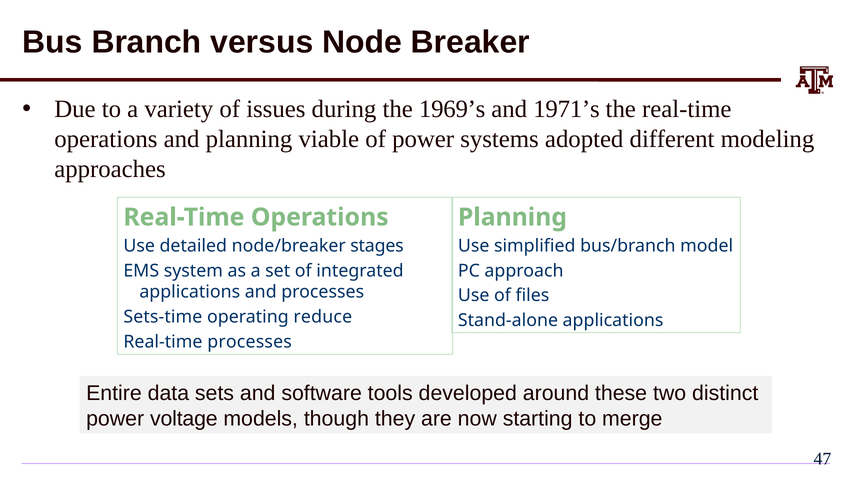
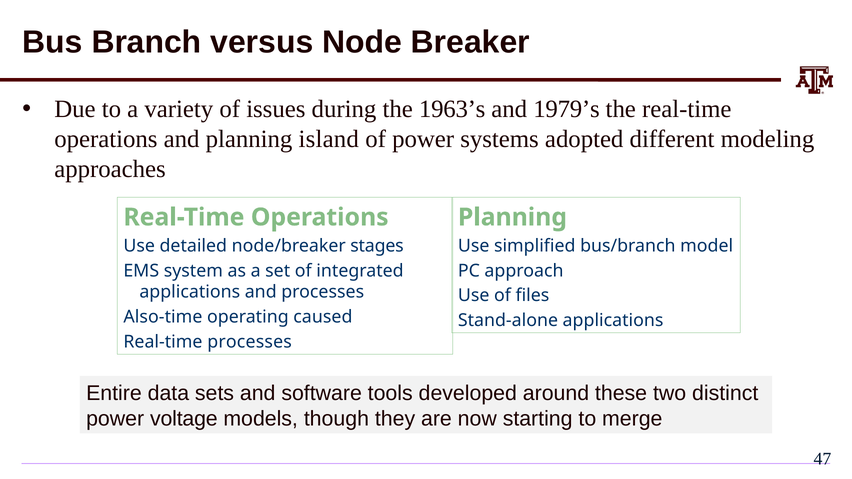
1969’s: 1969’s -> 1963’s
1971’s: 1971’s -> 1979’s
viable: viable -> island
Sets-time: Sets-time -> Also-time
reduce: reduce -> caused
